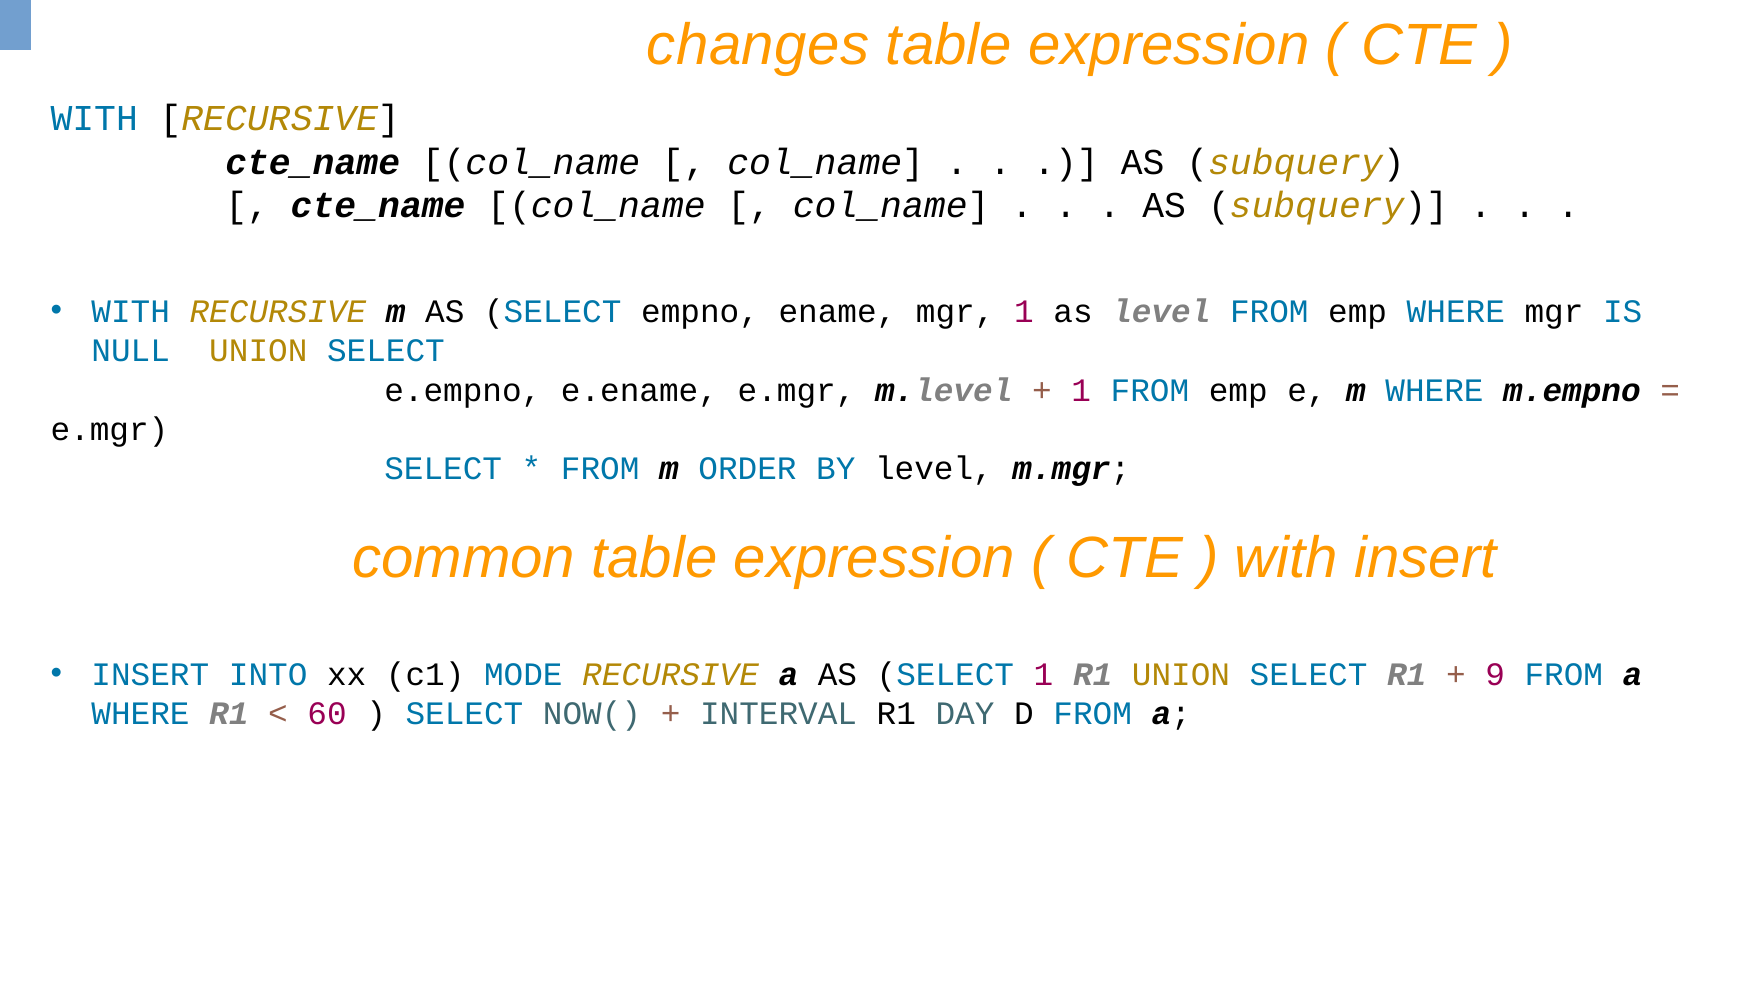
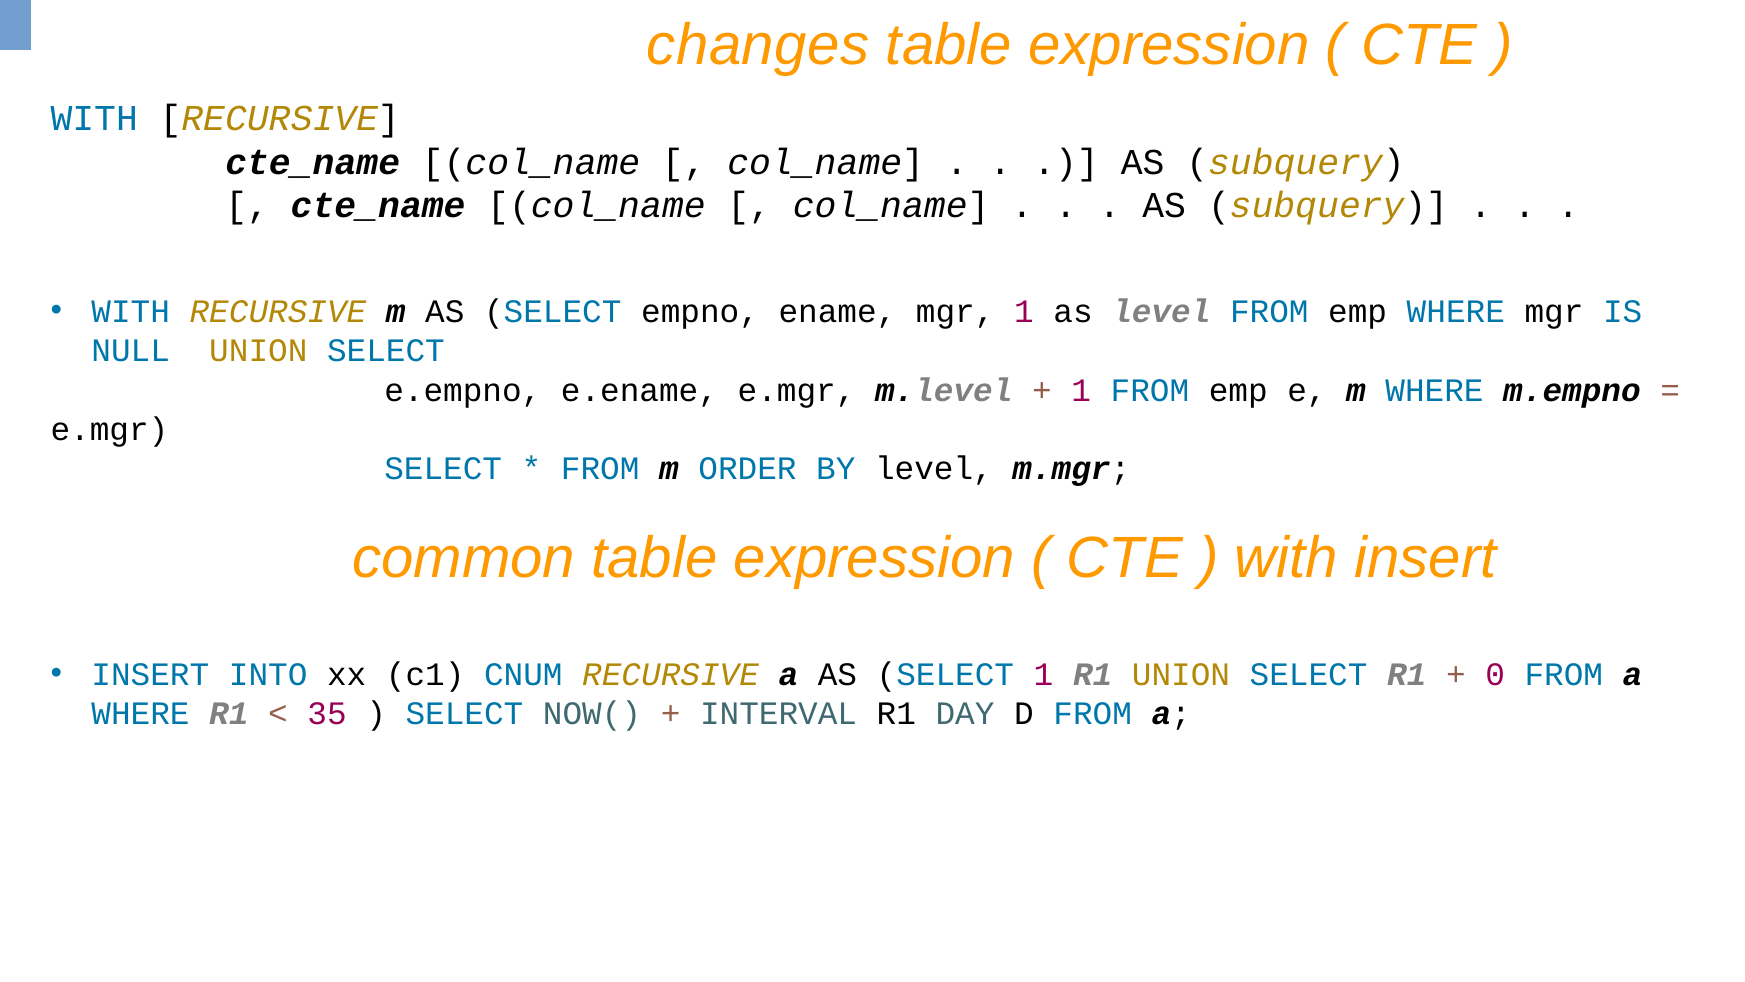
MODE: MODE -> CNUM
9: 9 -> 0
60: 60 -> 35
